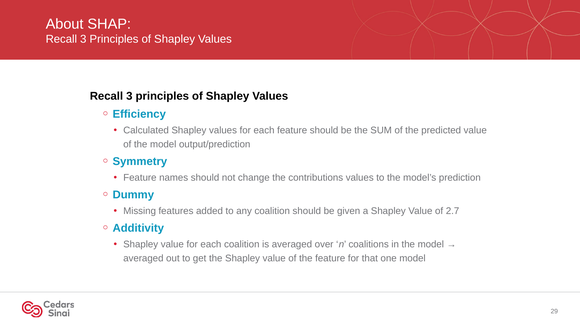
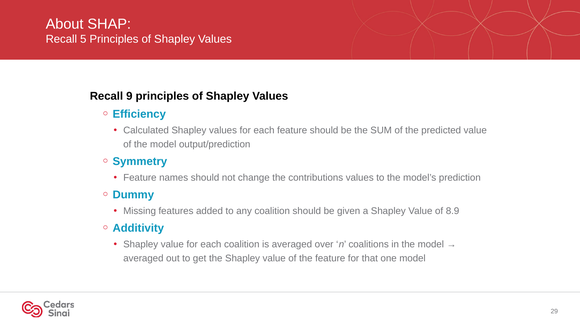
3 at (83, 39): 3 -> 5
3 at (129, 96): 3 -> 9
2.7: 2.7 -> 8.9
